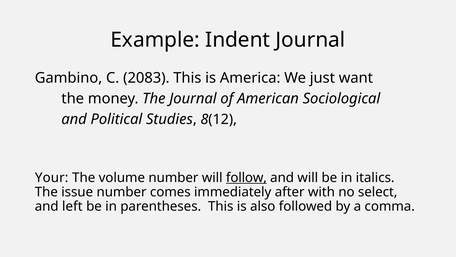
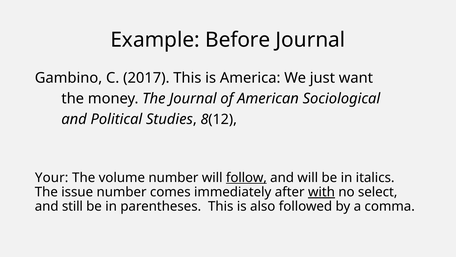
Indent: Indent -> Before
2083: 2083 -> 2017
with underline: none -> present
left: left -> still
